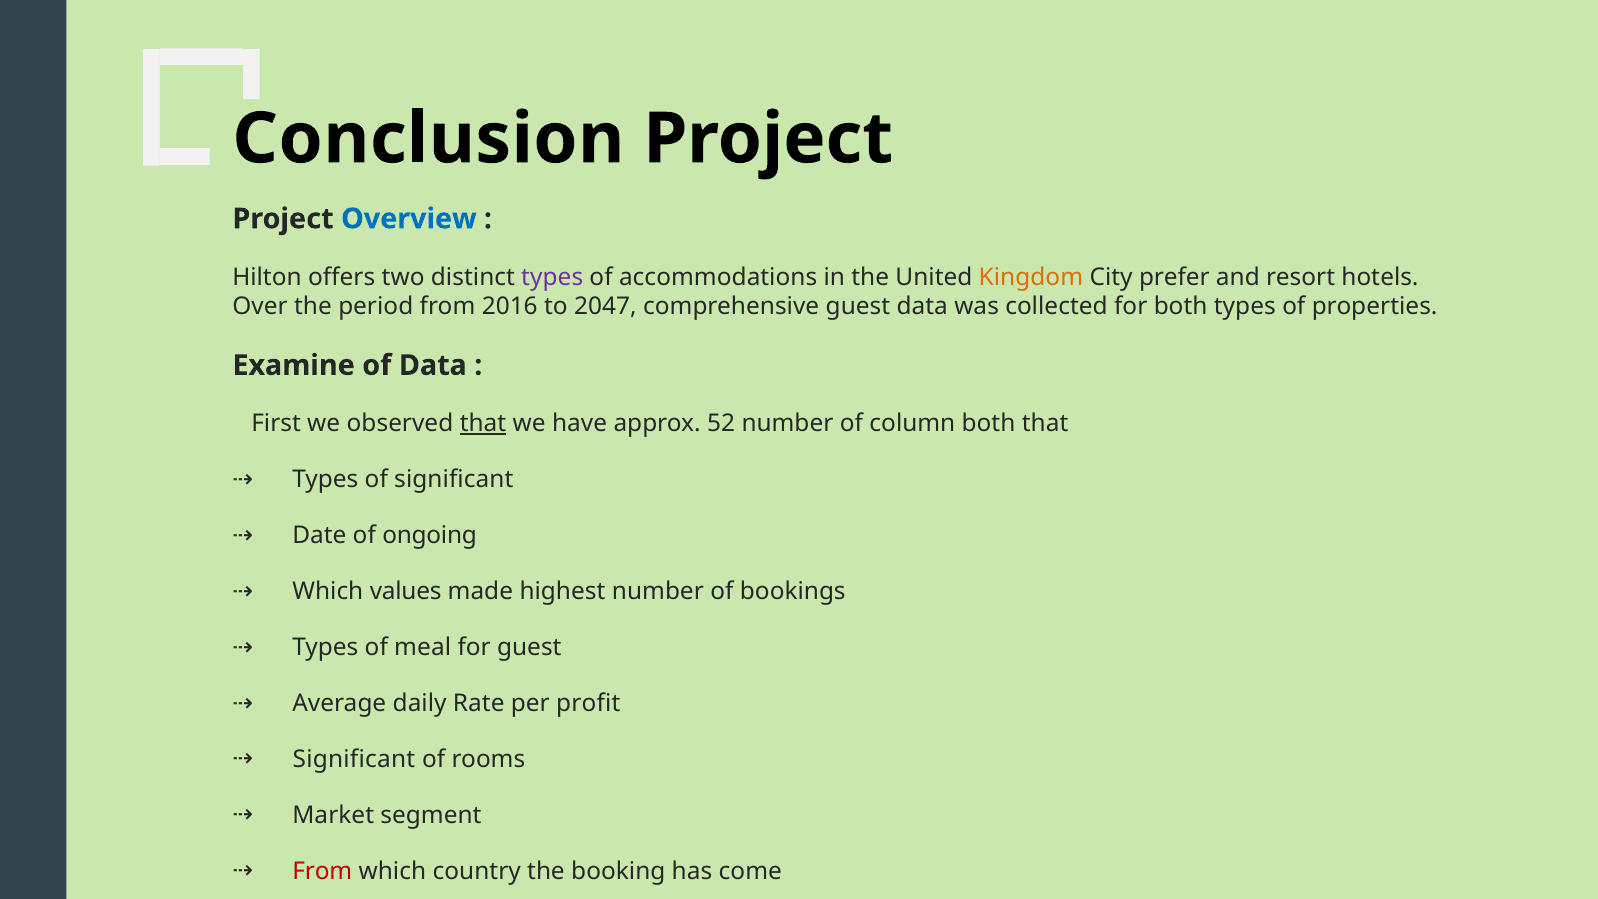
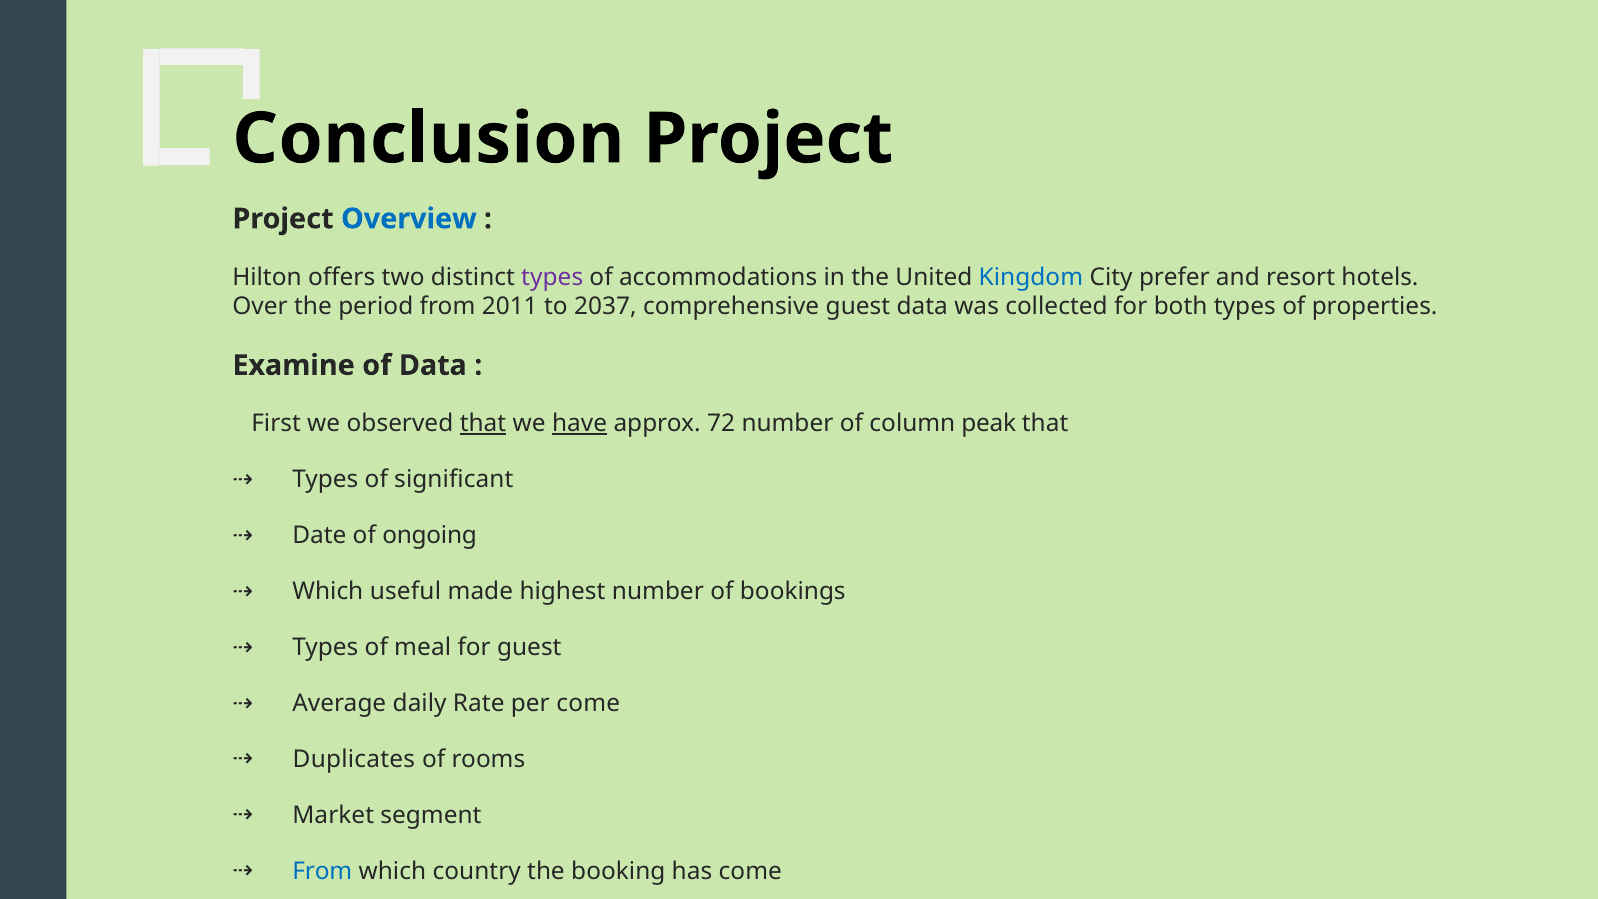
Kingdom colour: orange -> blue
2016: 2016 -> 2011
2047: 2047 -> 2037
have underline: none -> present
52: 52 -> 72
column both: both -> peak
values: values -> useful
per profit: profit -> come
Significant at (354, 759): Significant -> Duplicates
From at (322, 871) colour: red -> blue
